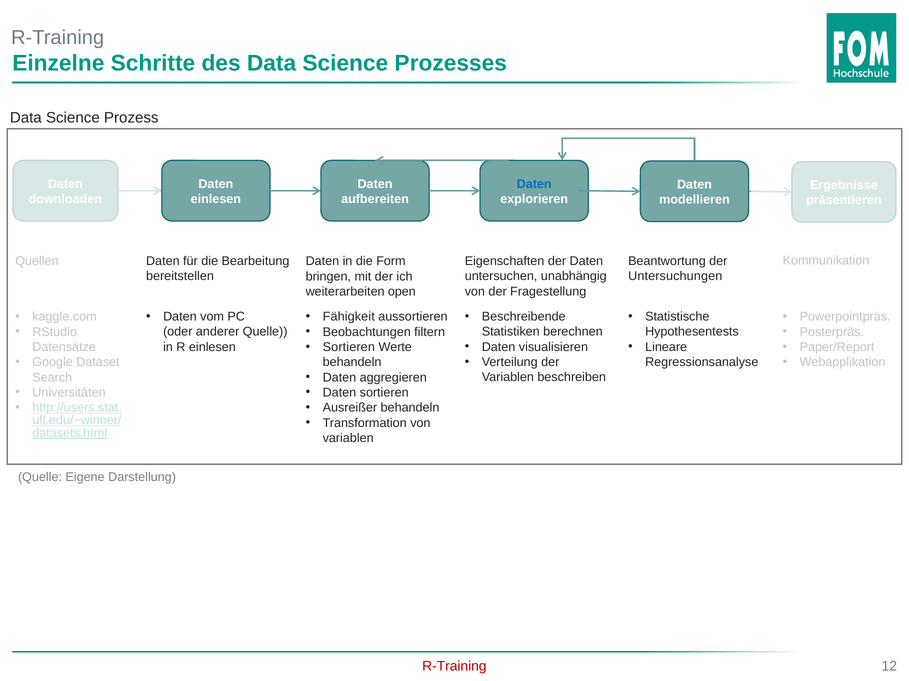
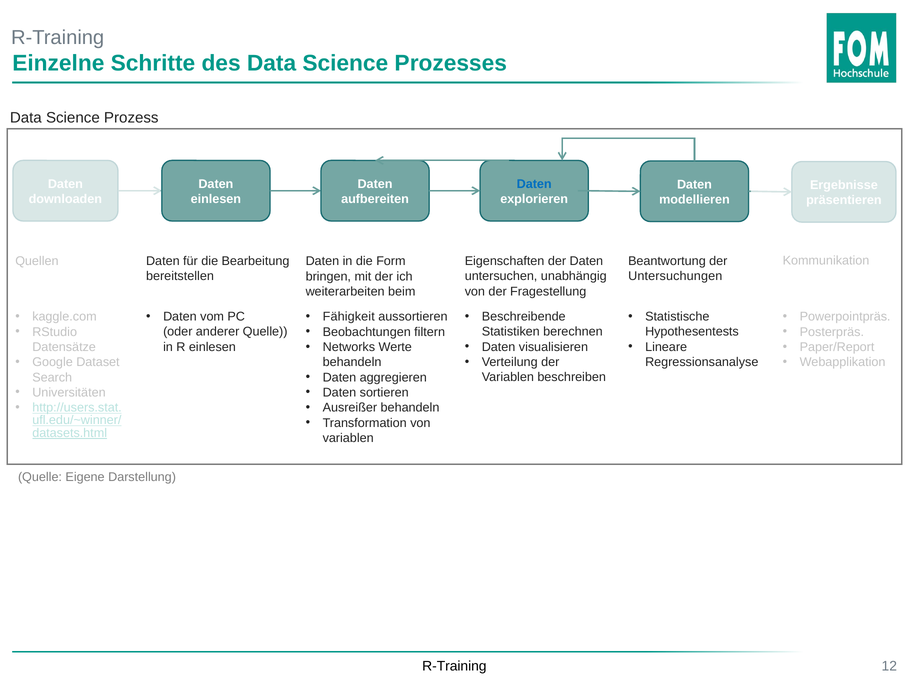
open: open -> beim
Sortieren at (349, 347): Sortieren -> Networks
R-Training at (454, 667) colour: red -> black
